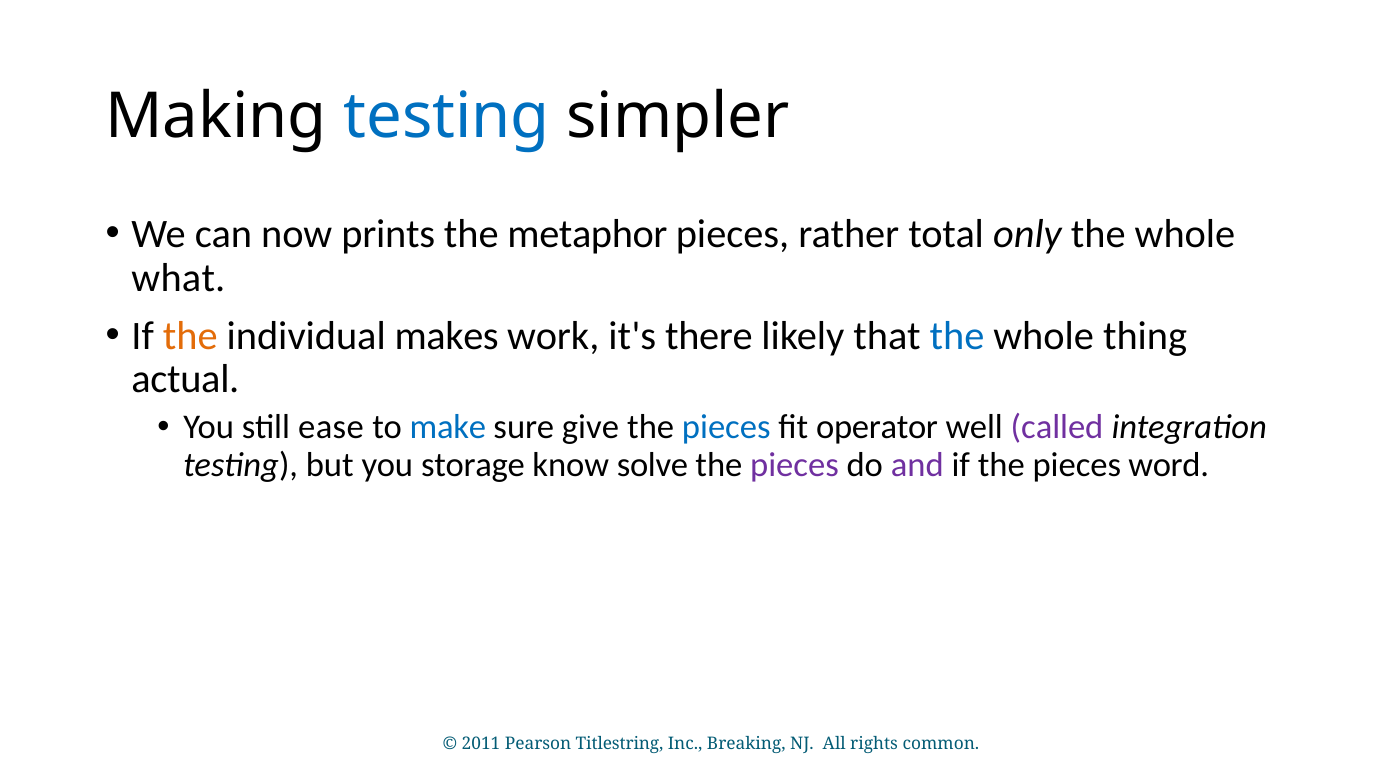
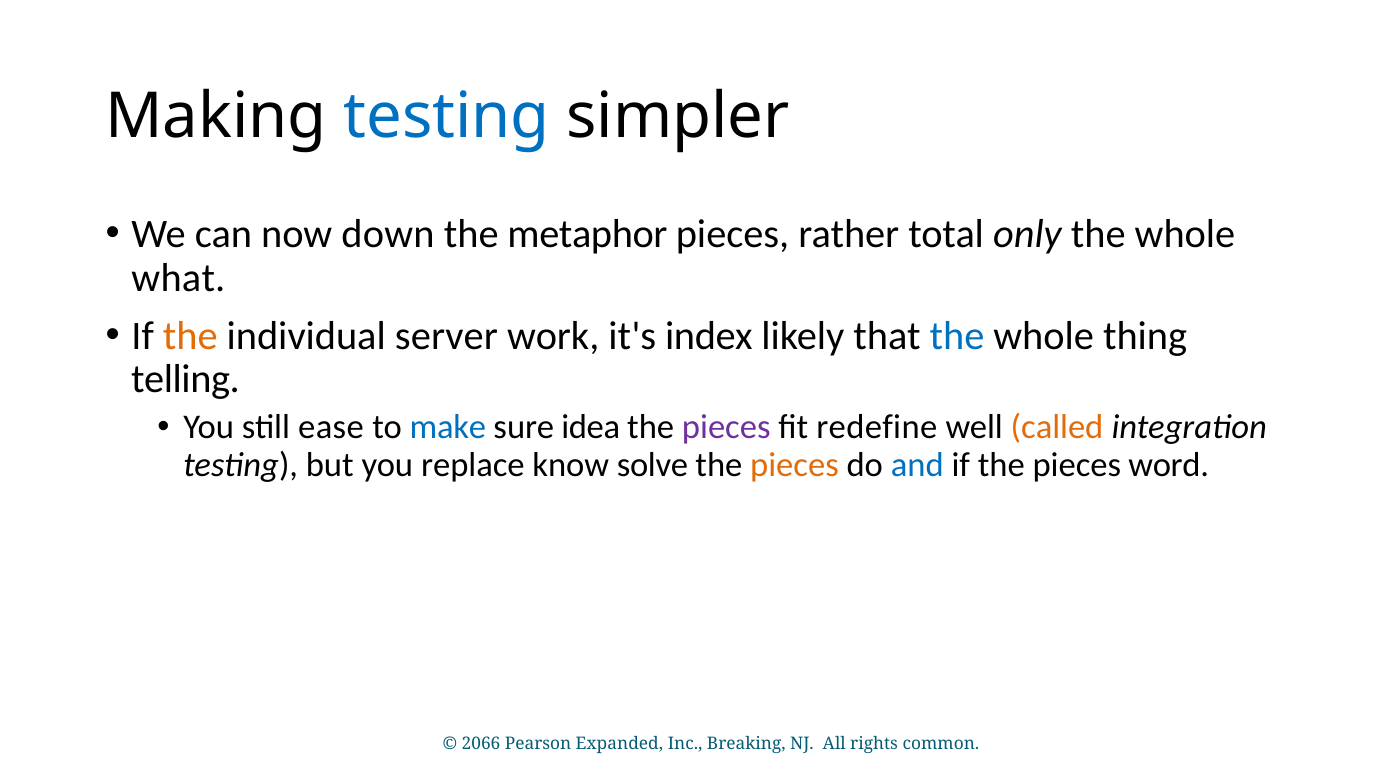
prints: prints -> down
makes: makes -> server
there: there -> index
actual: actual -> telling
give: give -> idea
pieces at (726, 427) colour: blue -> purple
operator: operator -> redefine
called colour: purple -> orange
storage: storage -> replace
pieces at (794, 464) colour: purple -> orange
and colour: purple -> blue
2011: 2011 -> 2066
Titlestring: Titlestring -> Expanded
